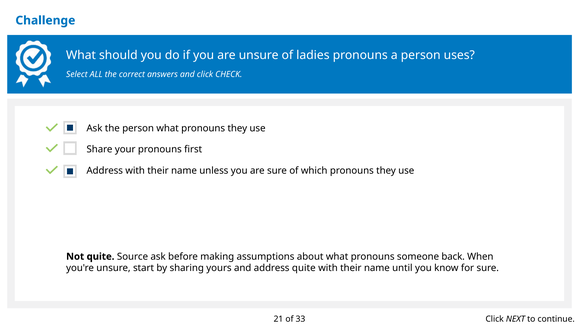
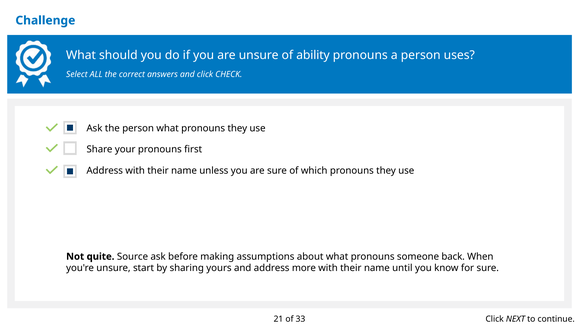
ladies: ladies -> ability
address quite: quite -> more
